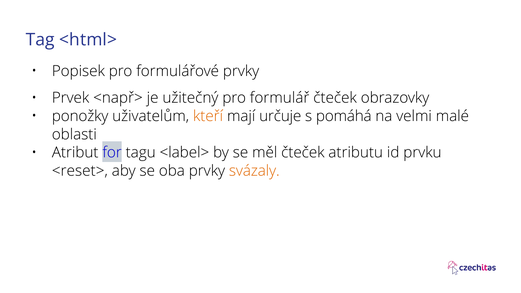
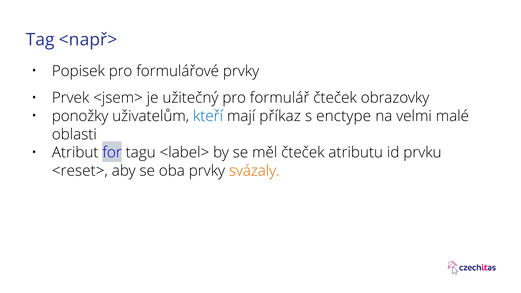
<html>: <html> -> <např>
<např>: <např> -> <jsem>
kteří colour: orange -> blue
určuje: určuje -> příkaz
pomáhá: pomáhá -> enctype
